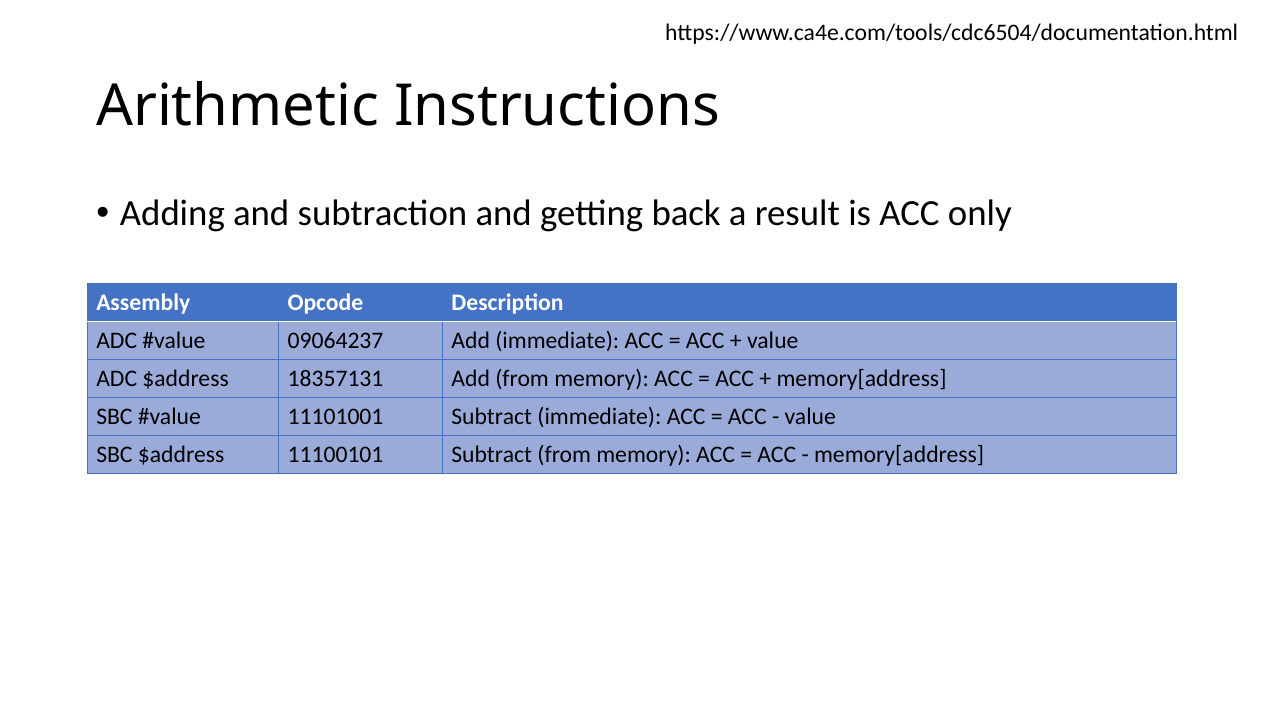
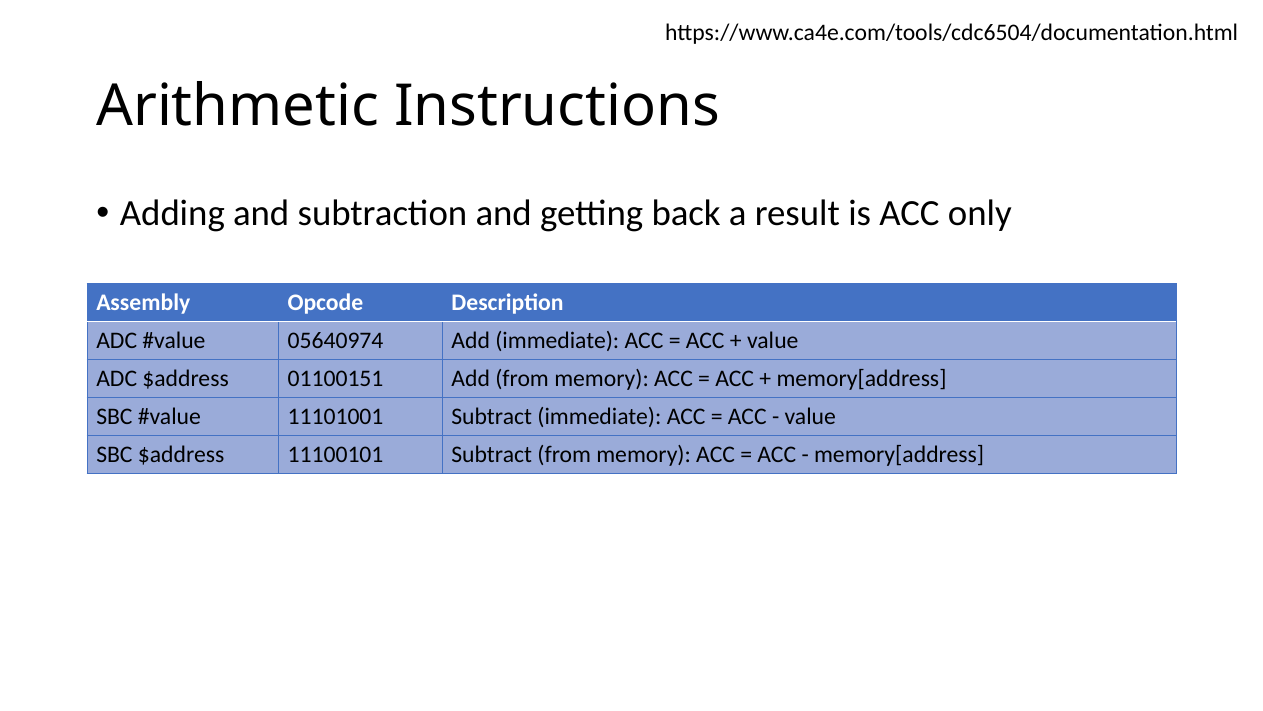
09064237: 09064237 -> 05640974
18357131: 18357131 -> 01100151
